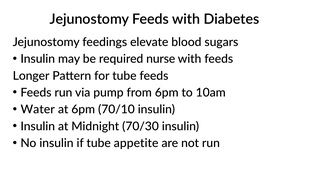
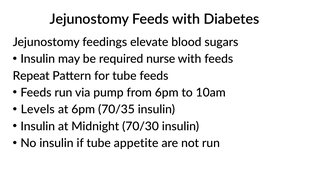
Longer: Longer -> Repeat
Water: Water -> Levels
70/10: 70/10 -> 70/35
